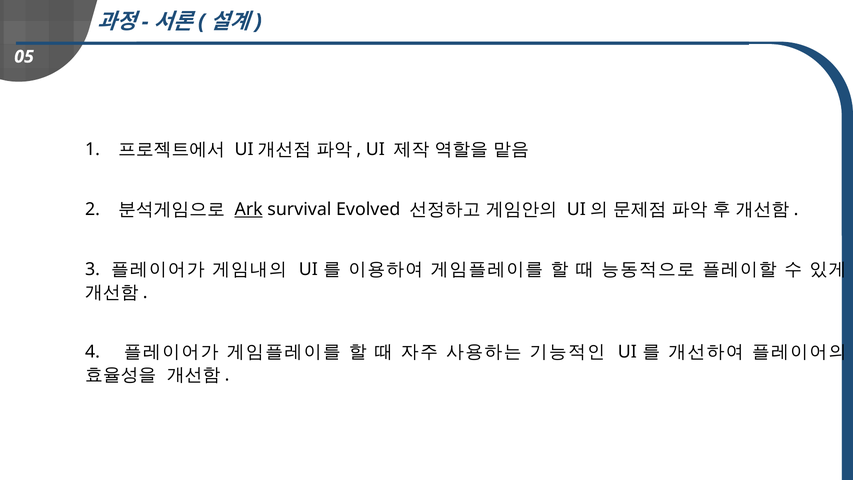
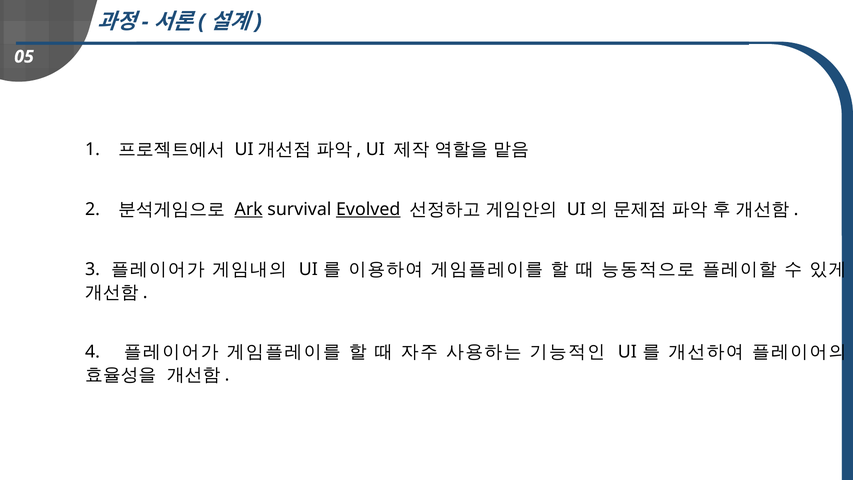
Evolved underline: none -> present
